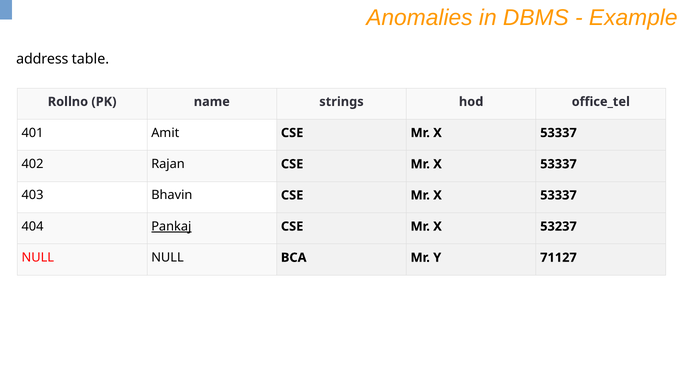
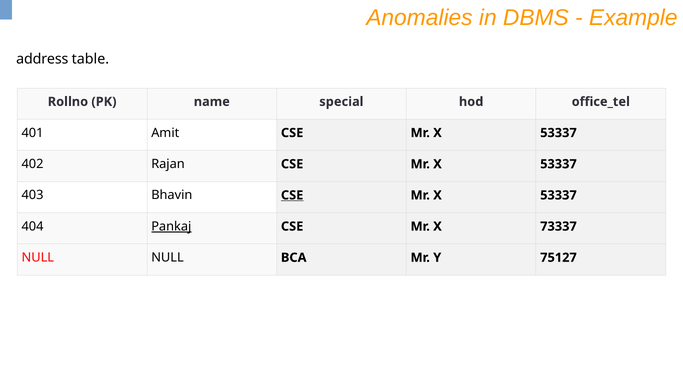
strings: strings -> special
CSE at (292, 195) underline: none -> present
53237: 53237 -> 73337
71127: 71127 -> 75127
